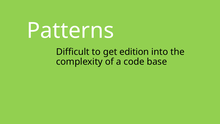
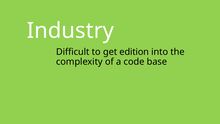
Patterns: Patterns -> Industry
